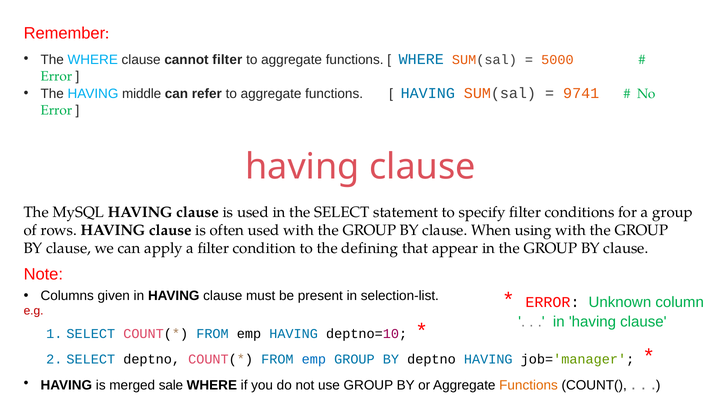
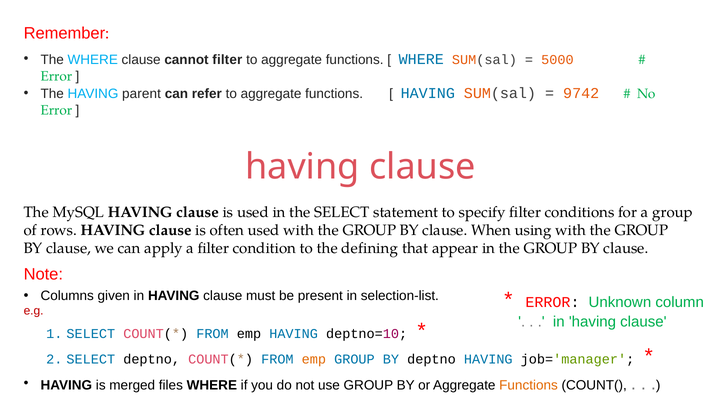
middle: middle -> parent
9741: 9741 -> 9742
emp at (314, 359) colour: blue -> orange
sale: sale -> files
